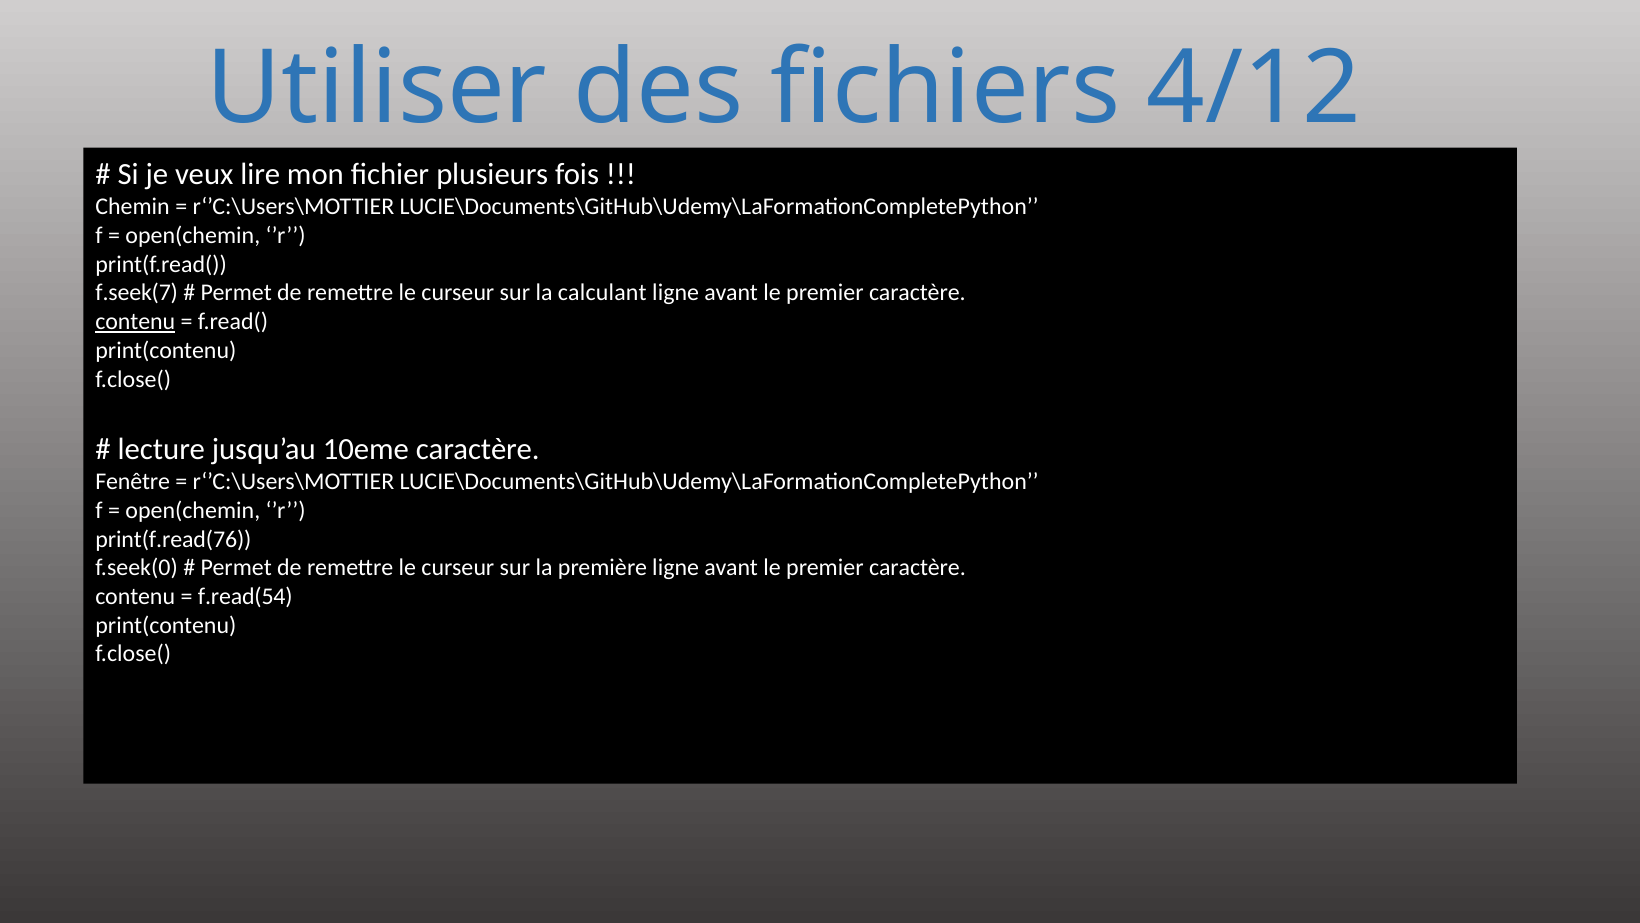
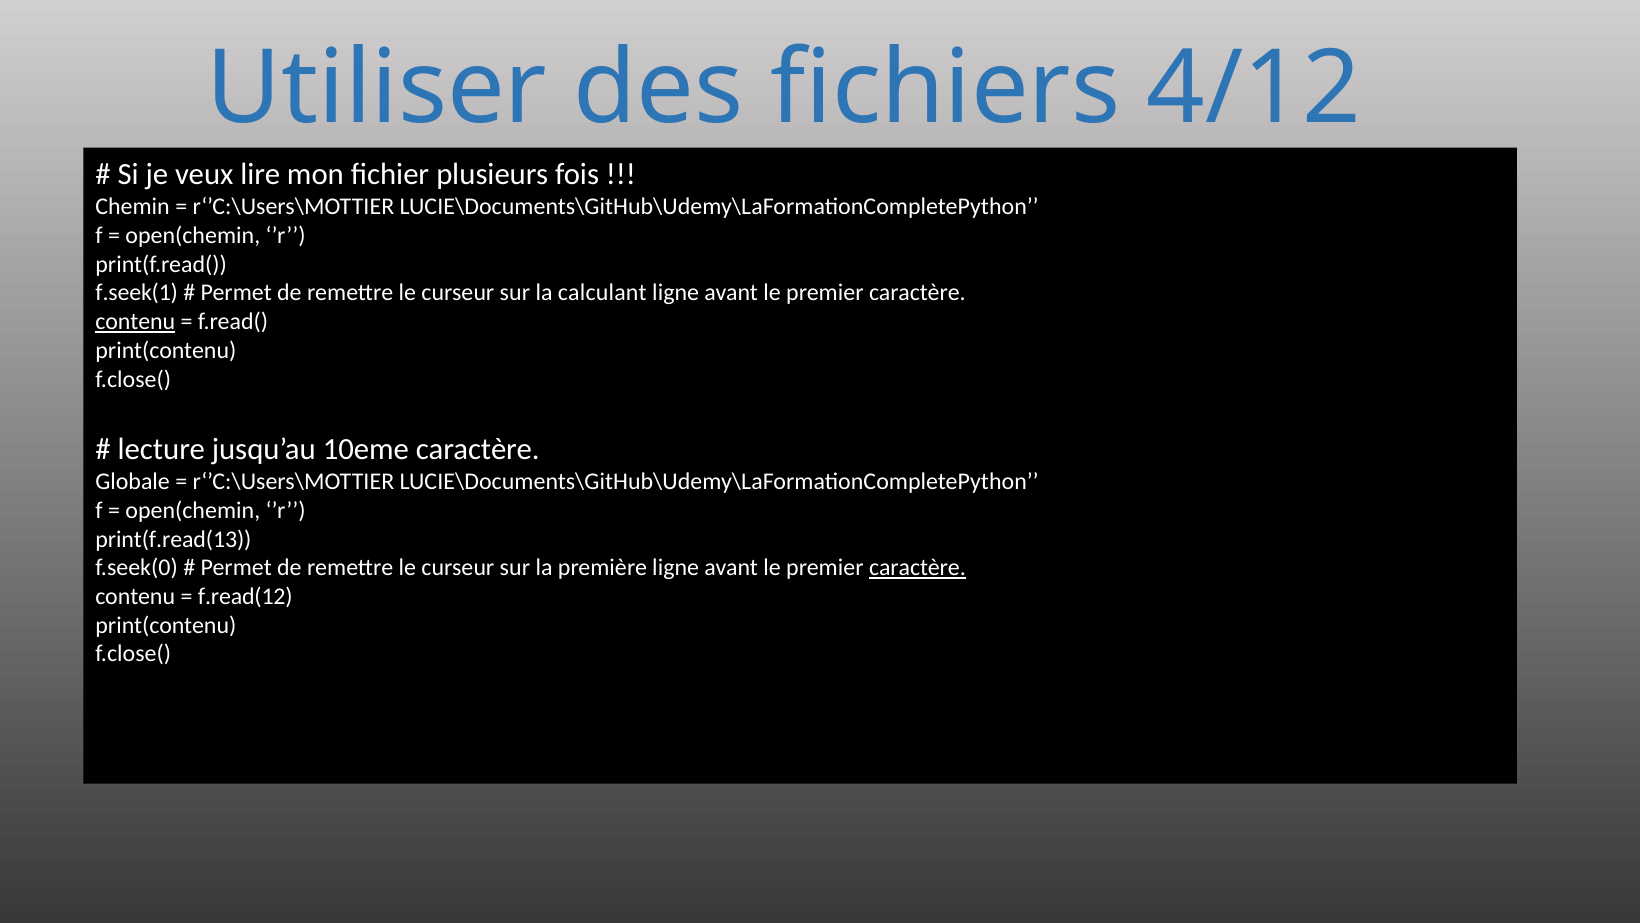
f.seek(7: f.seek(7 -> f.seek(1
Fenêtre: Fenêtre -> Globale
print(f.read(76: print(f.read(76 -> print(f.read(13
caractère at (917, 568) underline: none -> present
f.read(54: f.read(54 -> f.read(12
